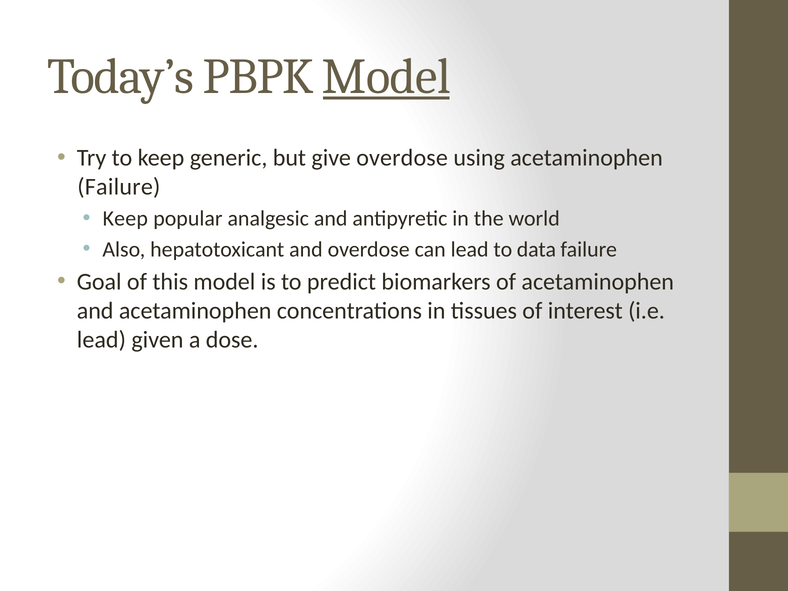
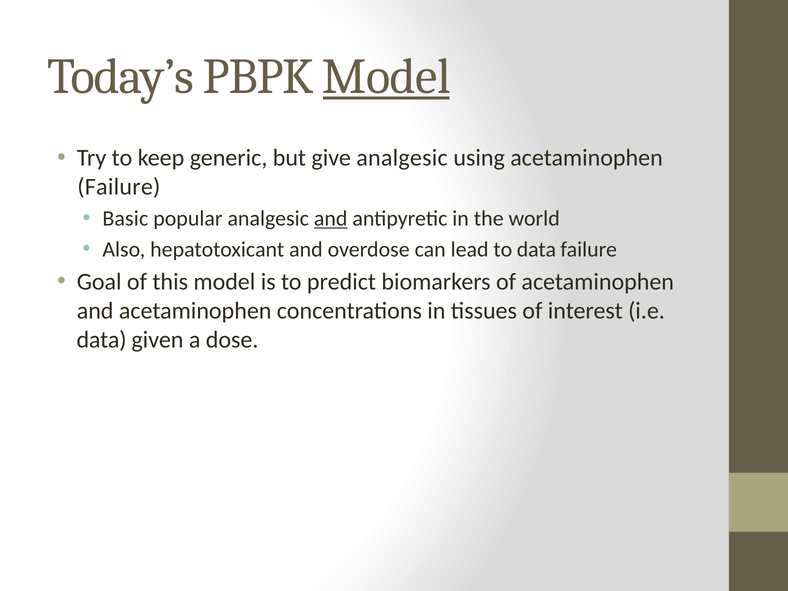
give overdose: overdose -> analgesic
Keep at (125, 219): Keep -> Basic
and at (331, 219) underline: none -> present
lead at (101, 340): lead -> data
